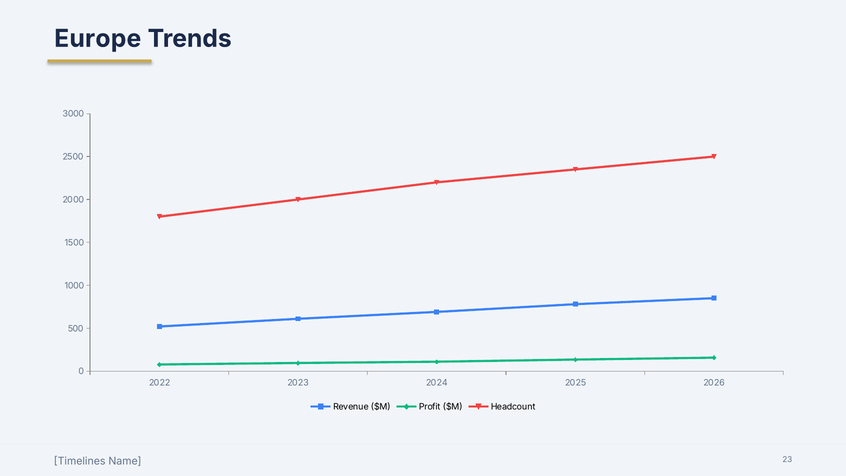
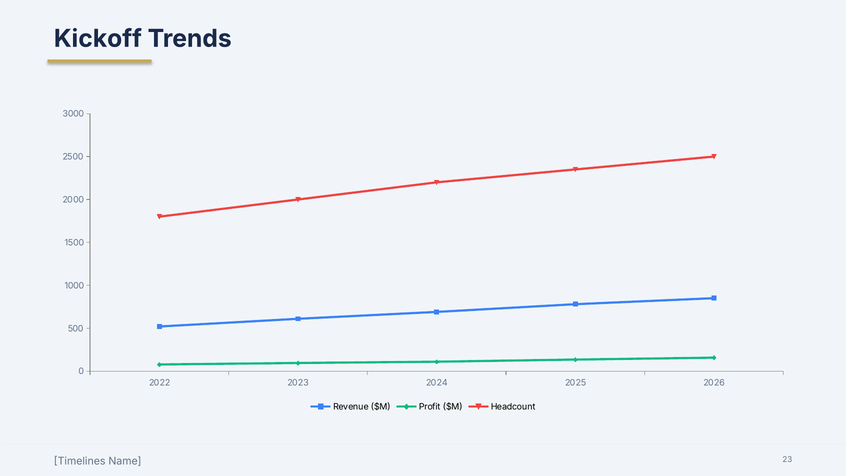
Europe: Europe -> Kickoff
